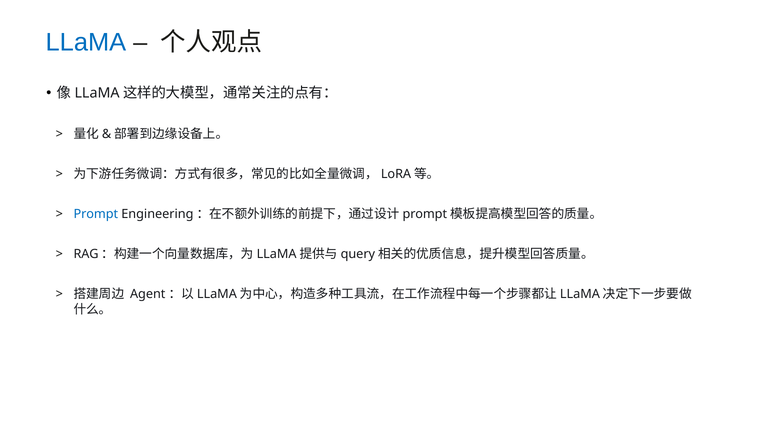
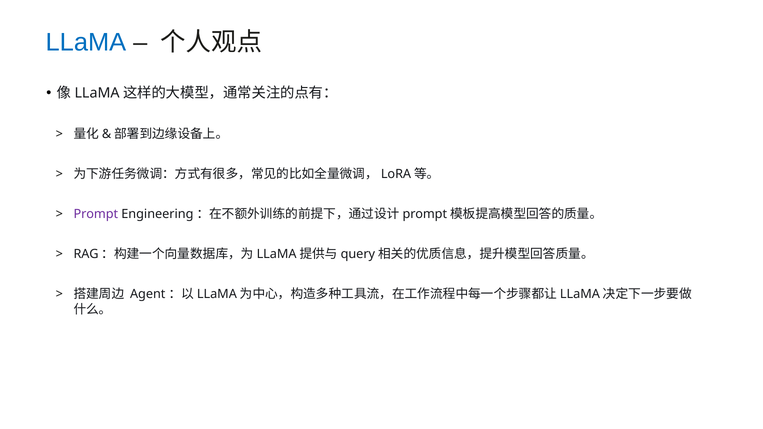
Prompt colour: blue -> purple
